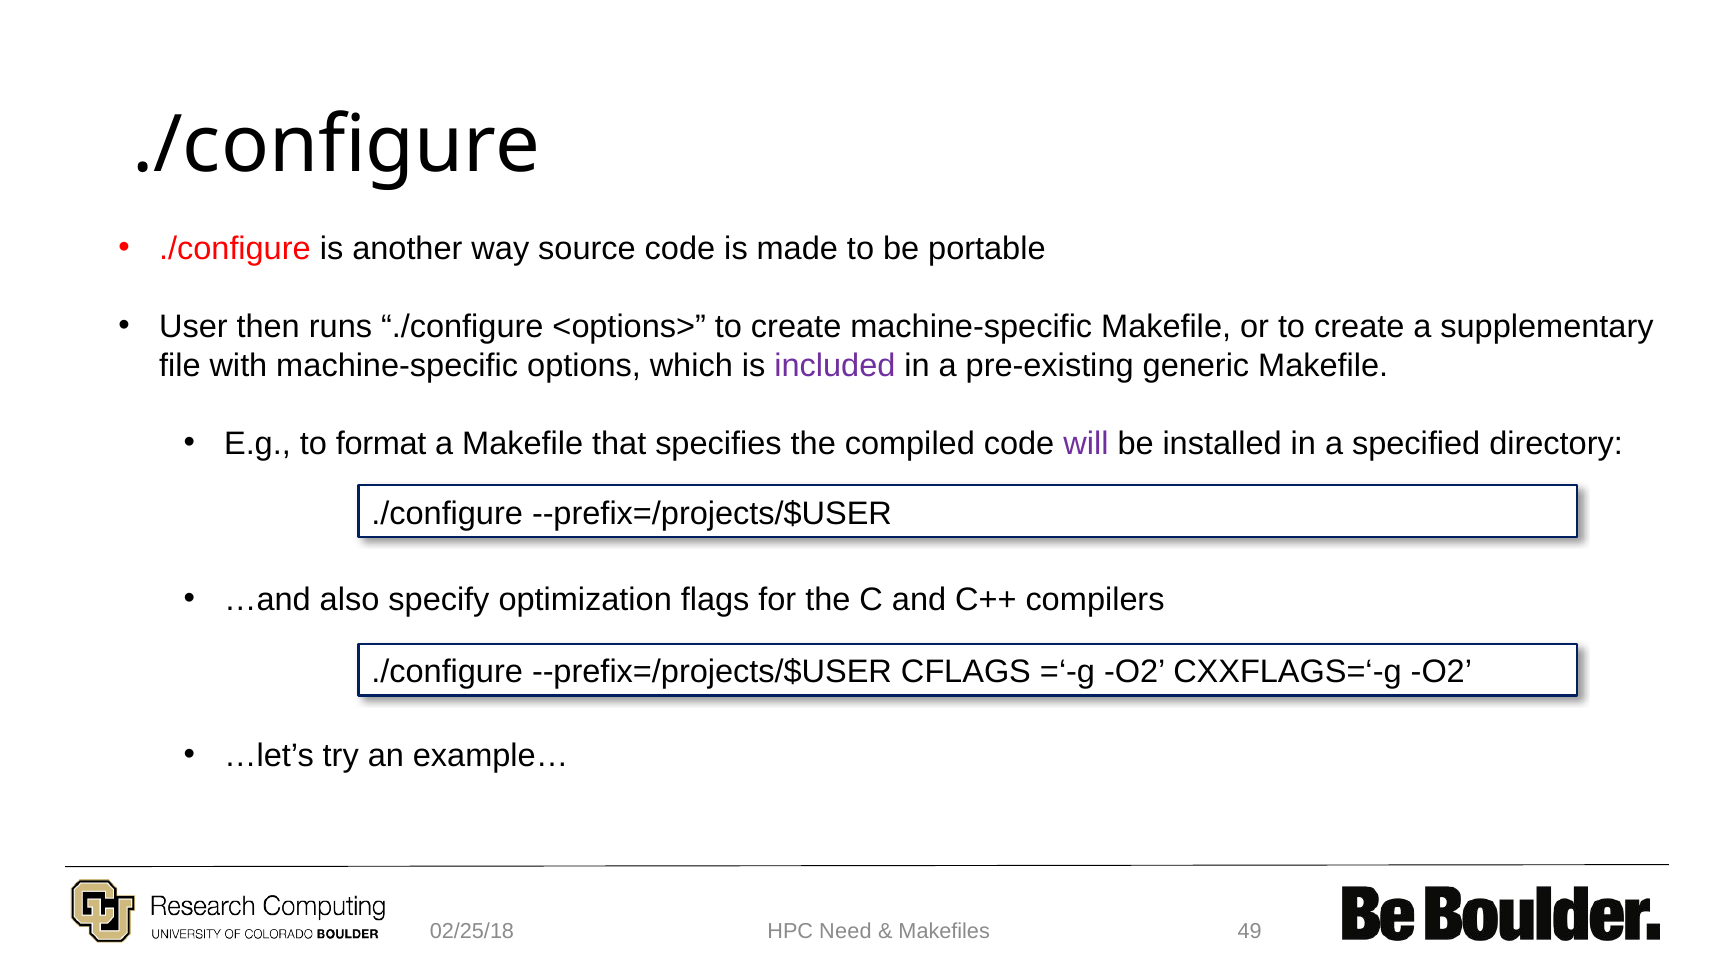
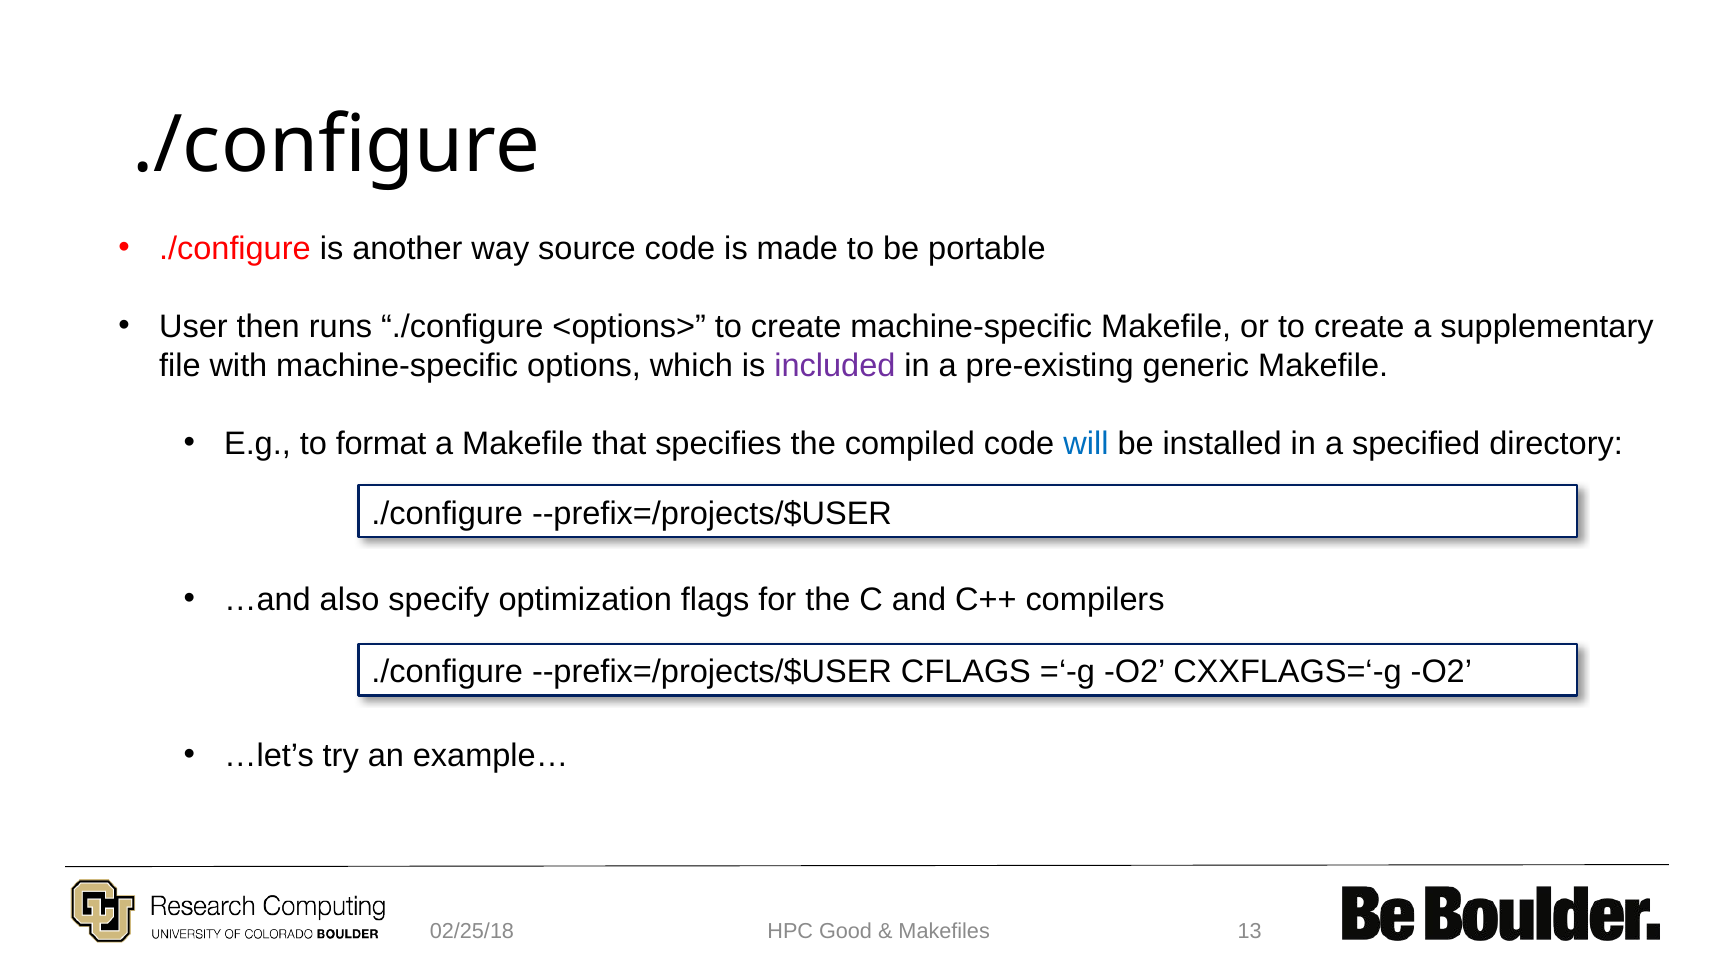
will colour: purple -> blue
Need: Need -> Good
49: 49 -> 13
